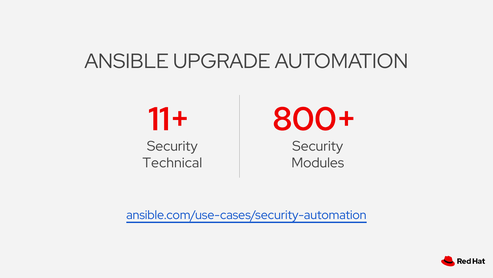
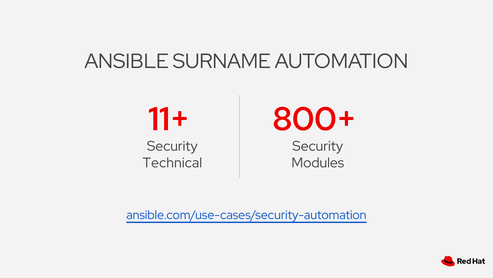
UPGRADE: UPGRADE -> SURNAME
